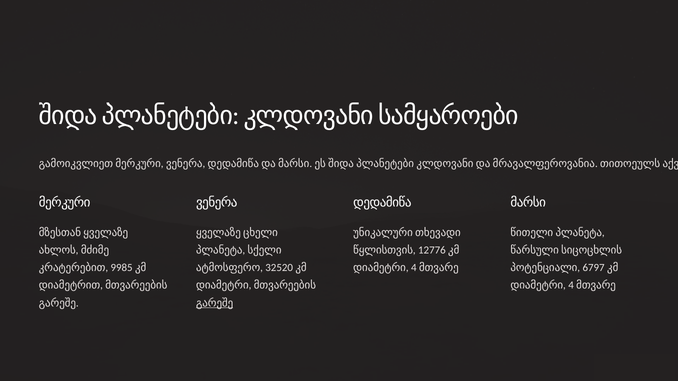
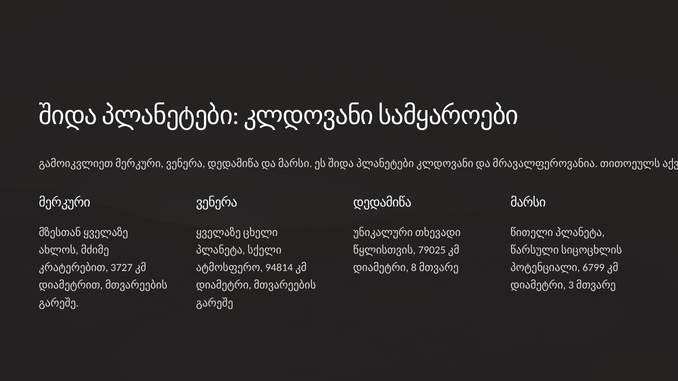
12776: 12776 -> 79025
9985: 9985 -> 3727
32520: 32520 -> 94814
4 at (414, 268): 4 -> 8
6797: 6797 -> 6799
4 at (571, 286): 4 -> 3
გარეშე at (215, 303) underline: present -> none
